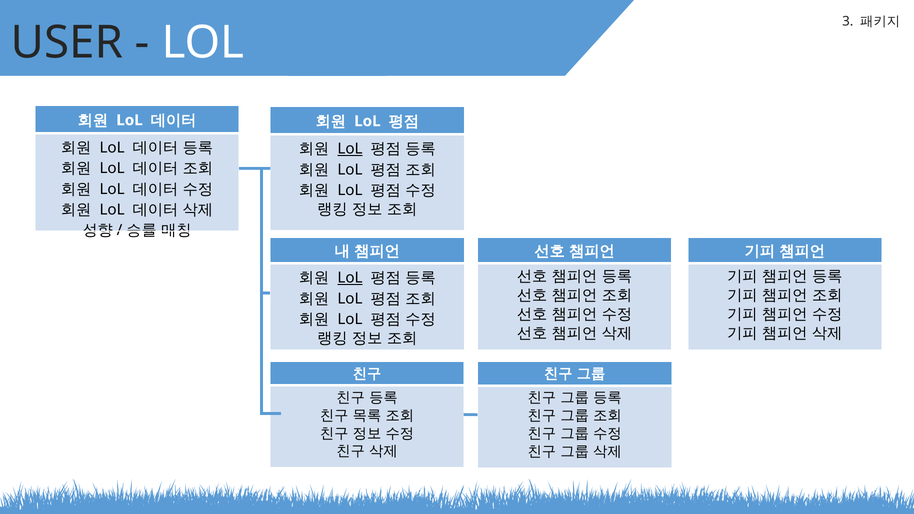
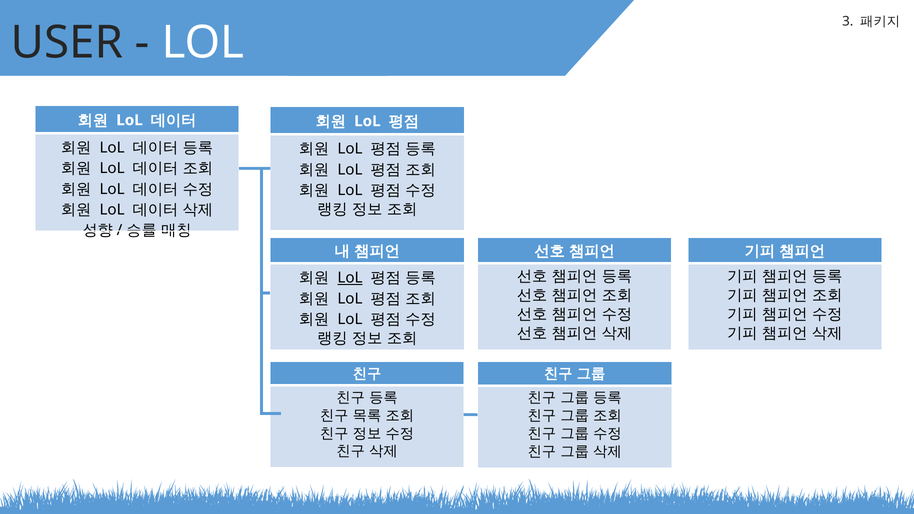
LoL at (350, 149) underline: present -> none
